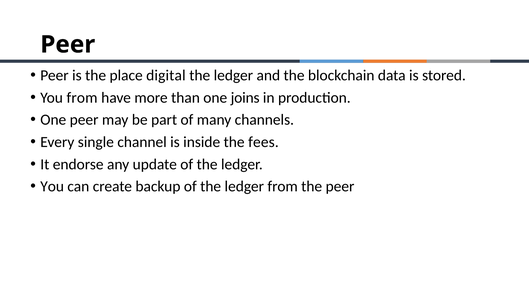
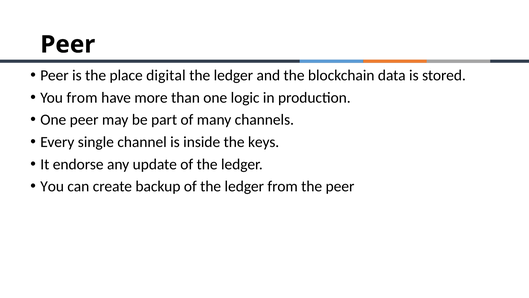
joins: joins -> logic
fees: fees -> keys
